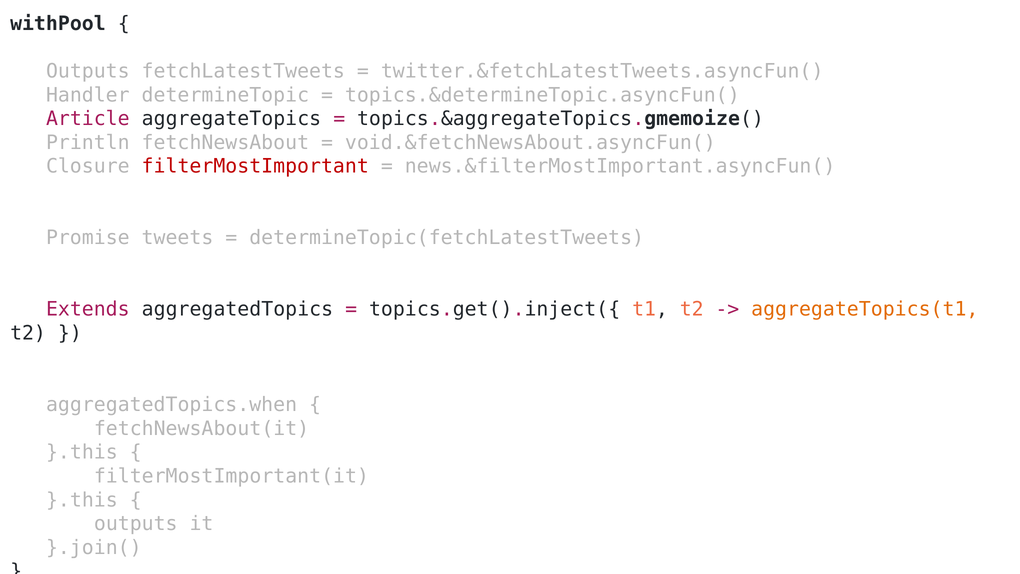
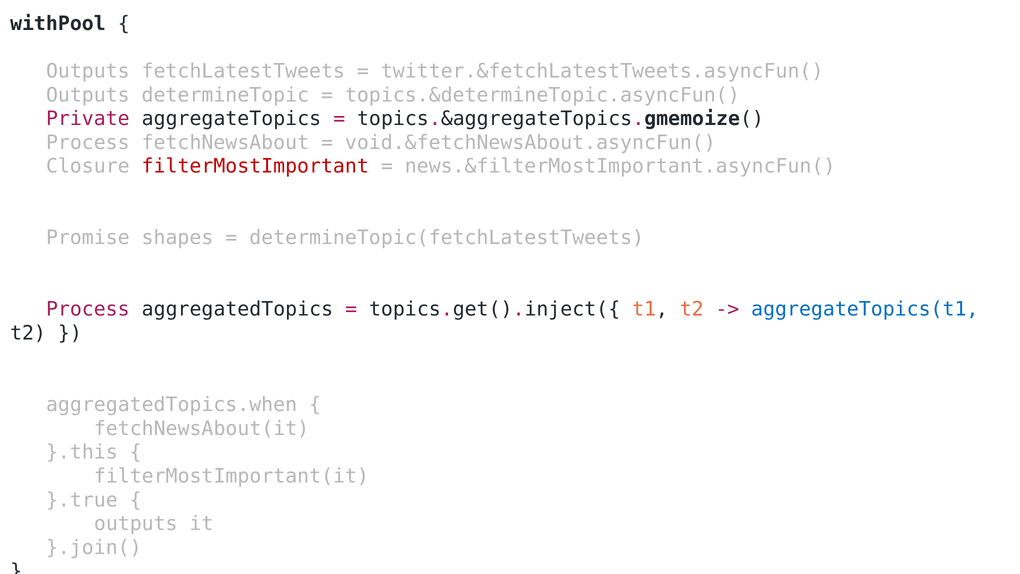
Handler at (88, 95): Handler -> Outputs
Article: Article -> Private
Println at (88, 143): Println -> Process
tweets: tweets -> shapes
Extends at (88, 309): Extends -> Process
aggregateTopics(t1 colour: orange -> blue
}.this at (82, 500): }.this -> }.true
